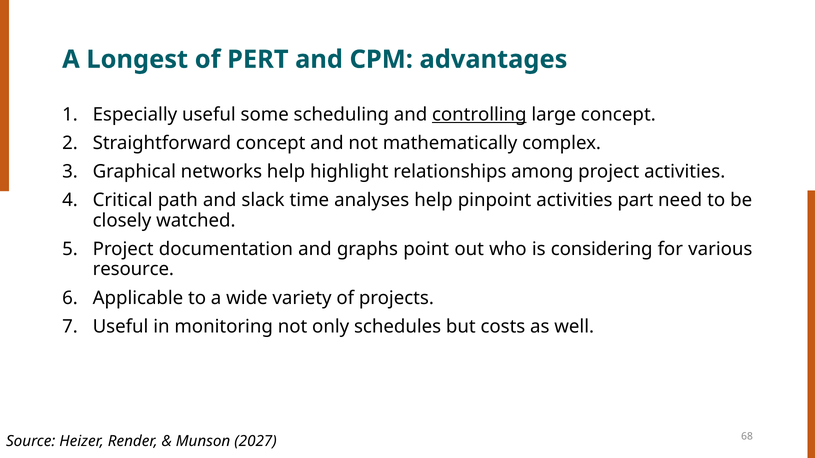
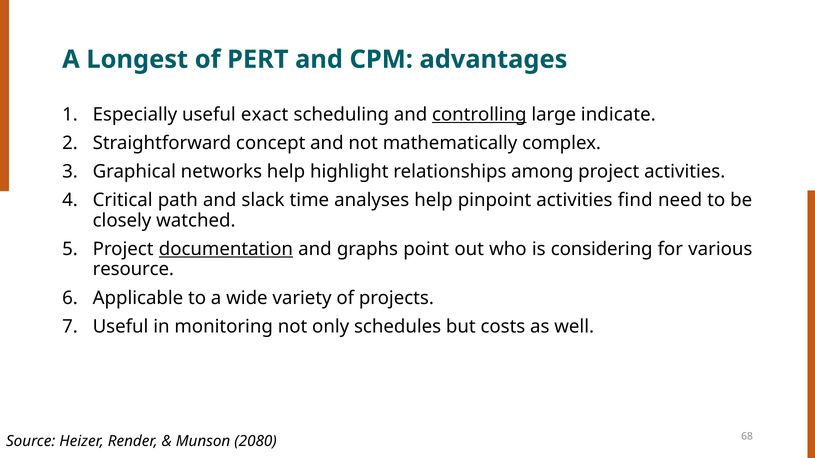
some: some -> exact
large concept: concept -> indicate
part: part -> find
documentation underline: none -> present
2027: 2027 -> 2080
